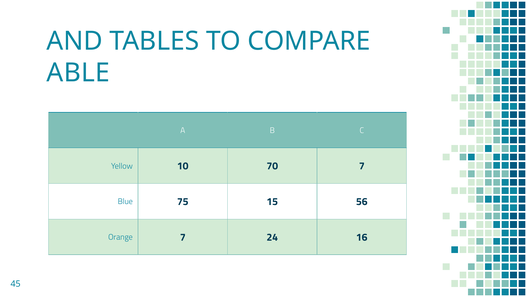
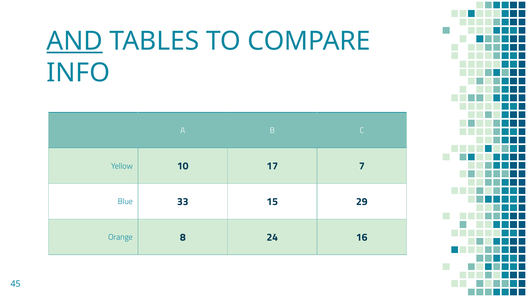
AND underline: none -> present
ABLE: ABLE -> INFO
70: 70 -> 17
75: 75 -> 33
56: 56 -> 29
Orange 7: 7 -> 8
